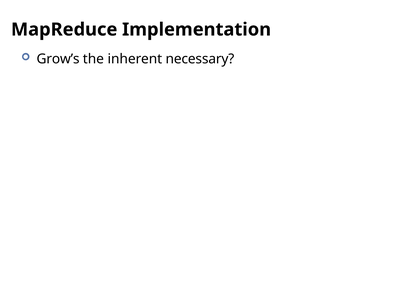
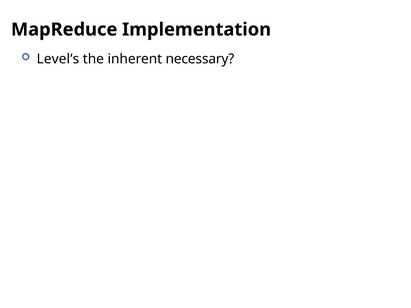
Grow’s: Grow’s -> Level’s
